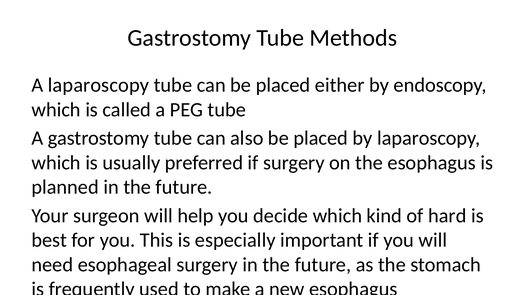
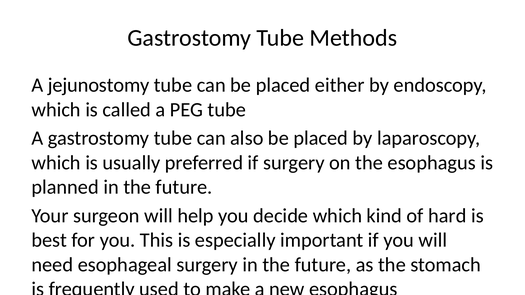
A laparoscopy: laparoscopy -> jejunostomy
